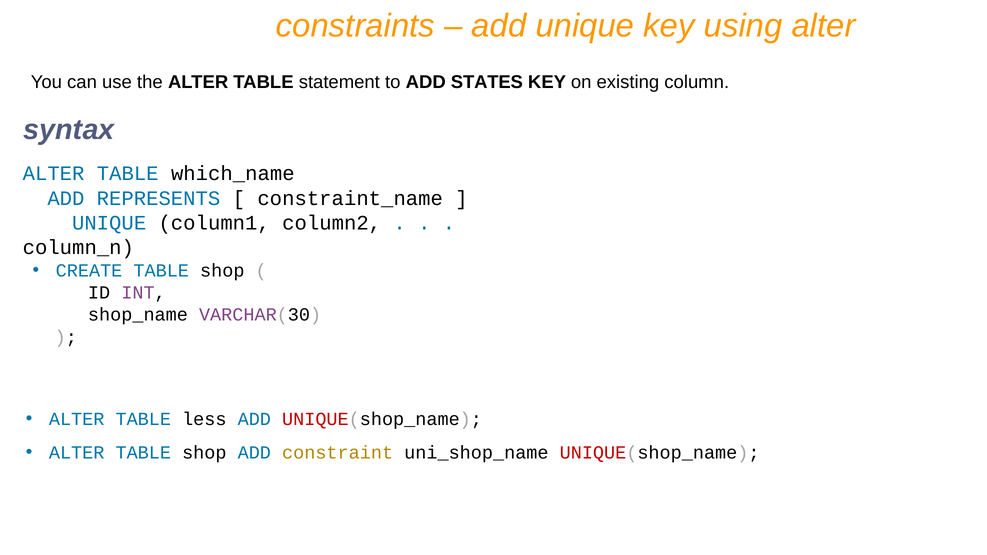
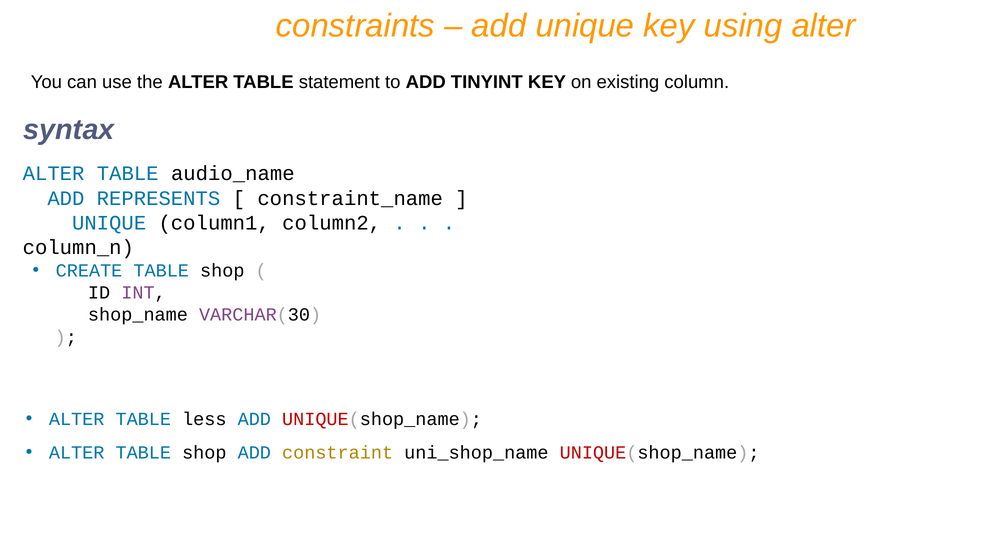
STATES: STATES -> TINYINT
which_name: which_name -> audio_name
